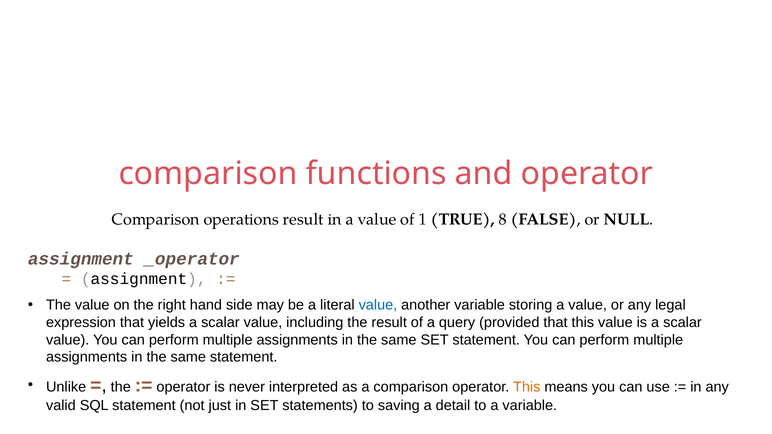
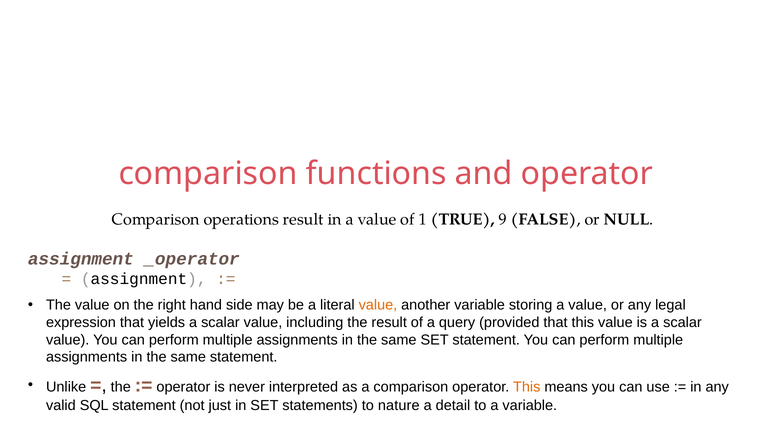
8: 8 -> 9
value at (378, 305) colour: blue -> orange
saving: saving -> nature
